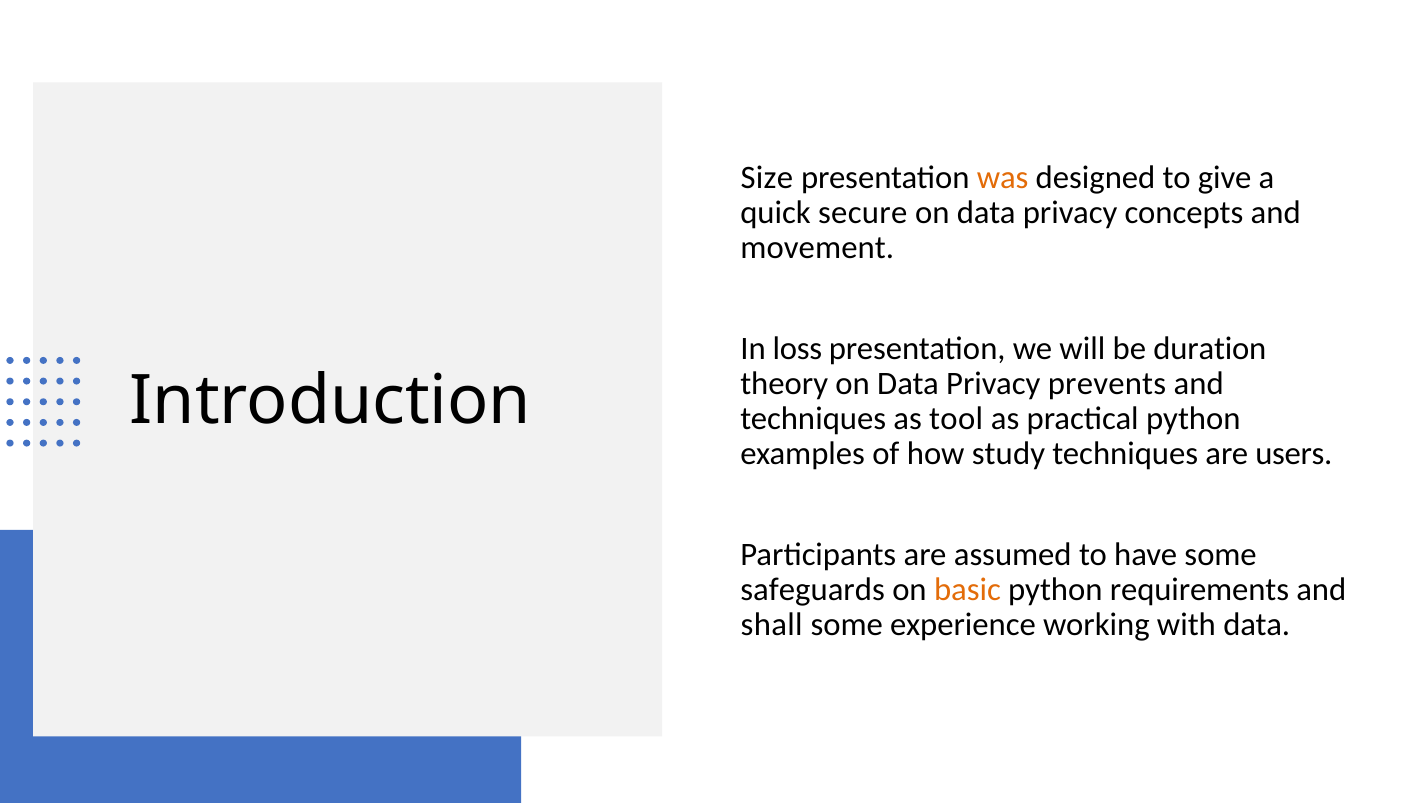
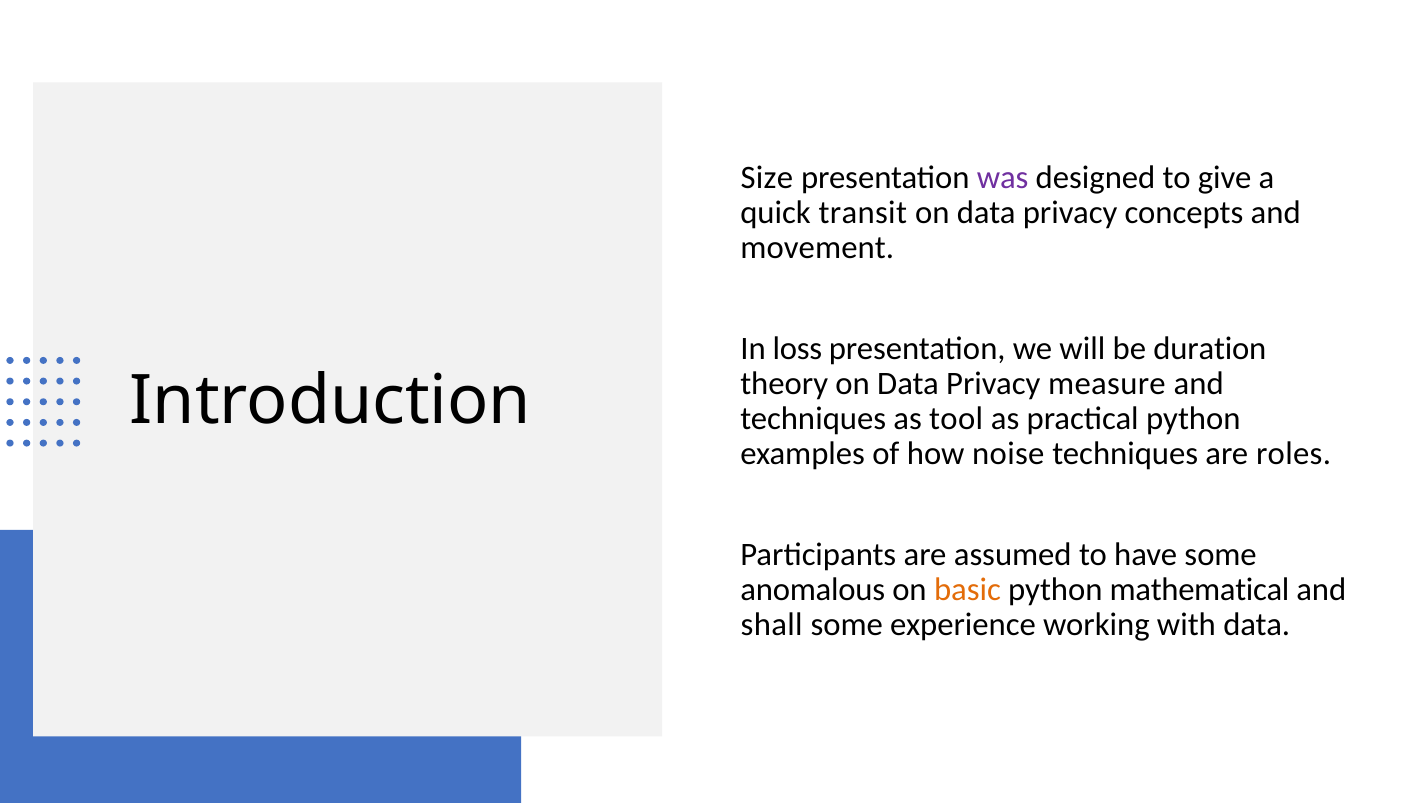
was colour: orange -> purple
secure: secure -> transit
prevents: prevents -> measure
study: study -> noise
users: users -> roles
safeguards: safeguards -> anomalous
requirements: requirements -> mathematical
